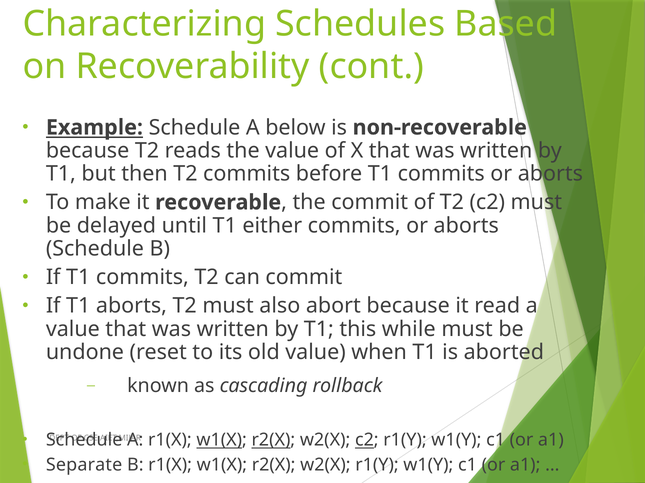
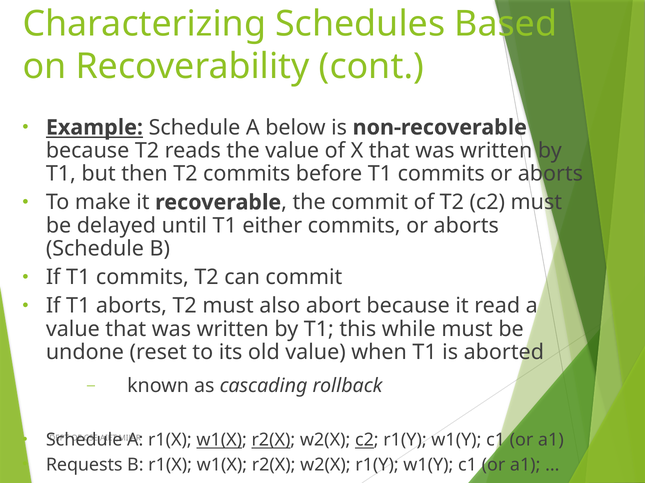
Separate: Separate -> Requests
